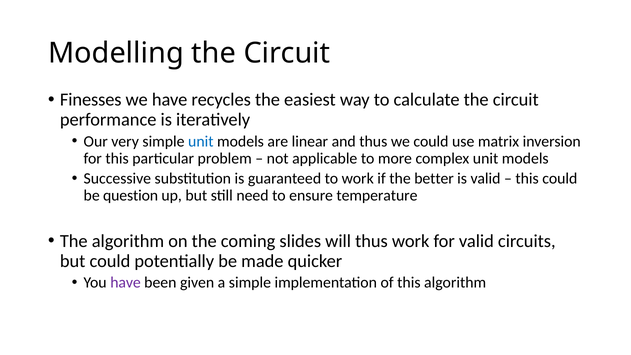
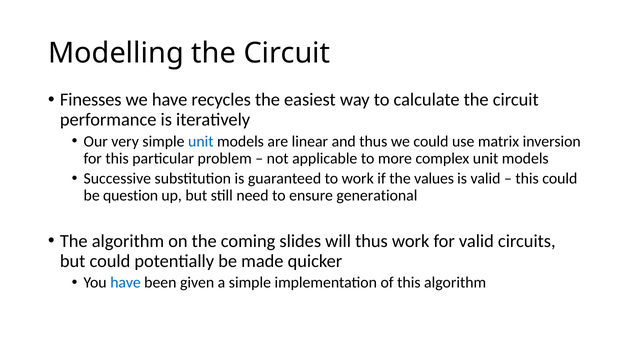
better: better -> values
temperature: temperature -> generational
have at (126, 283) colour: purple -> blue
